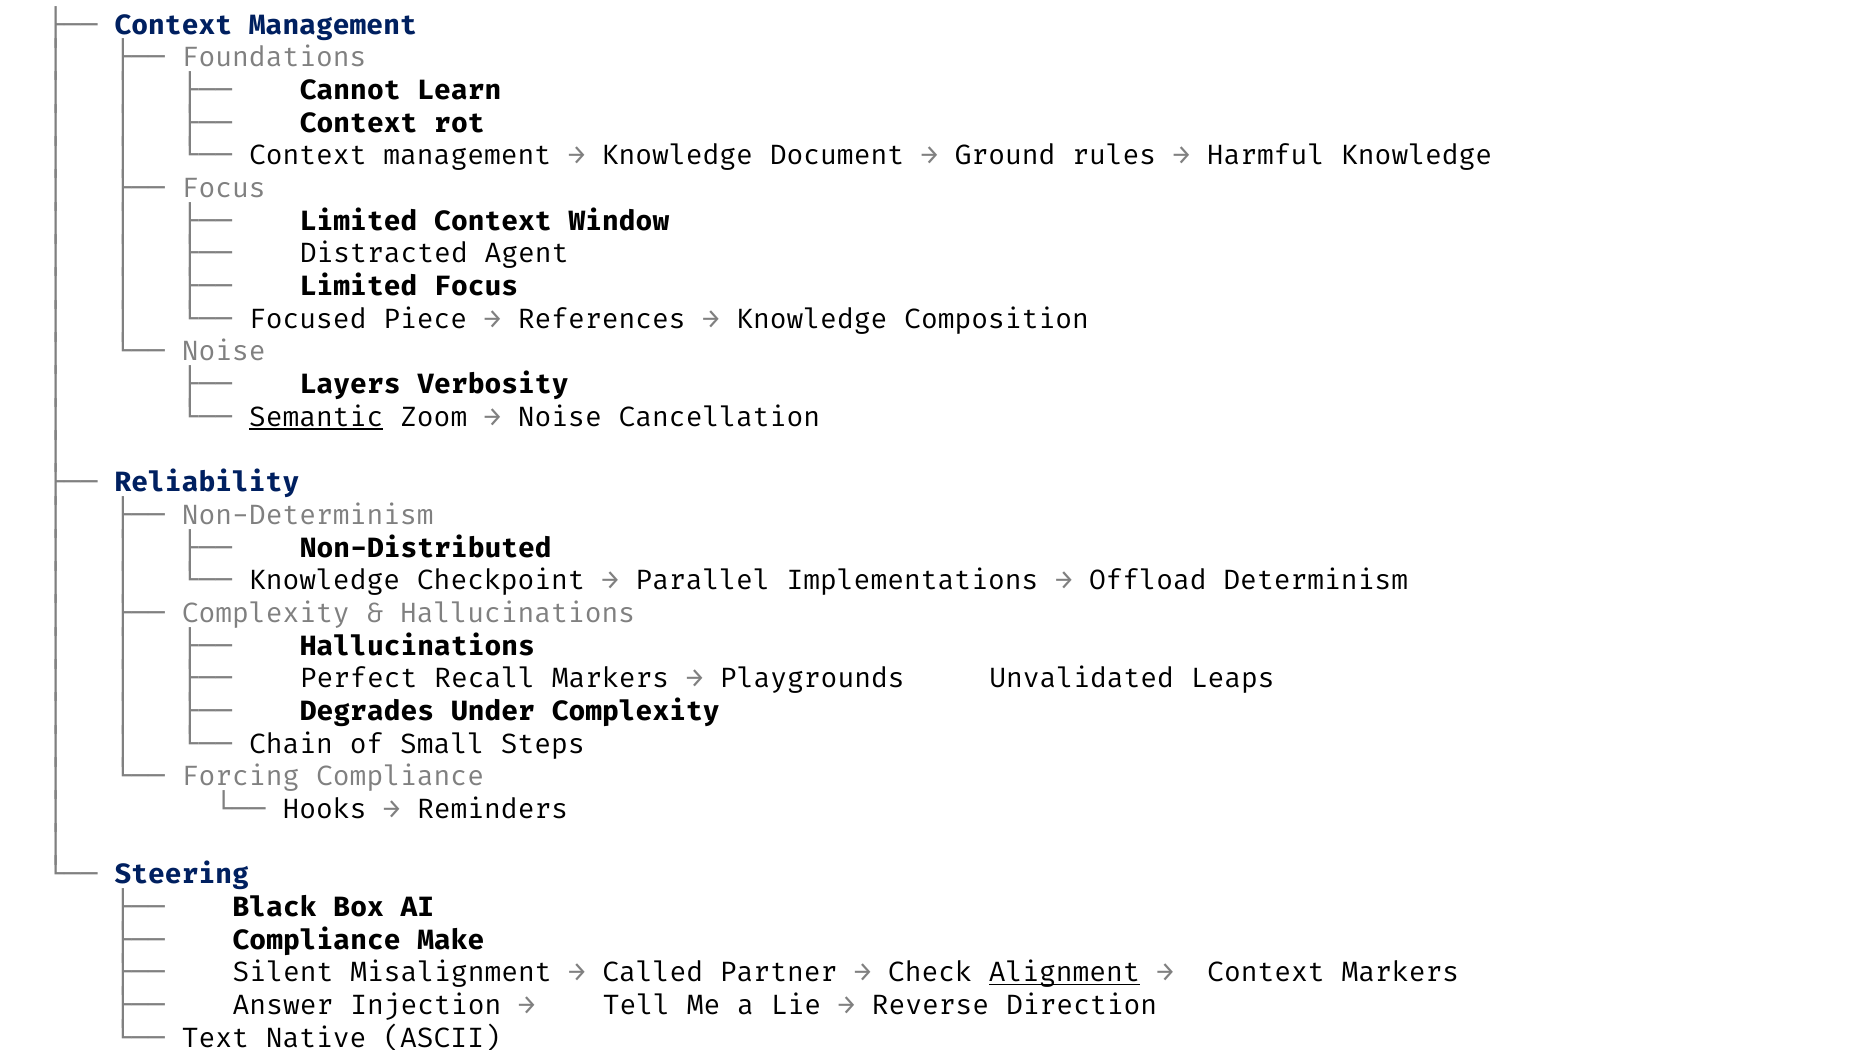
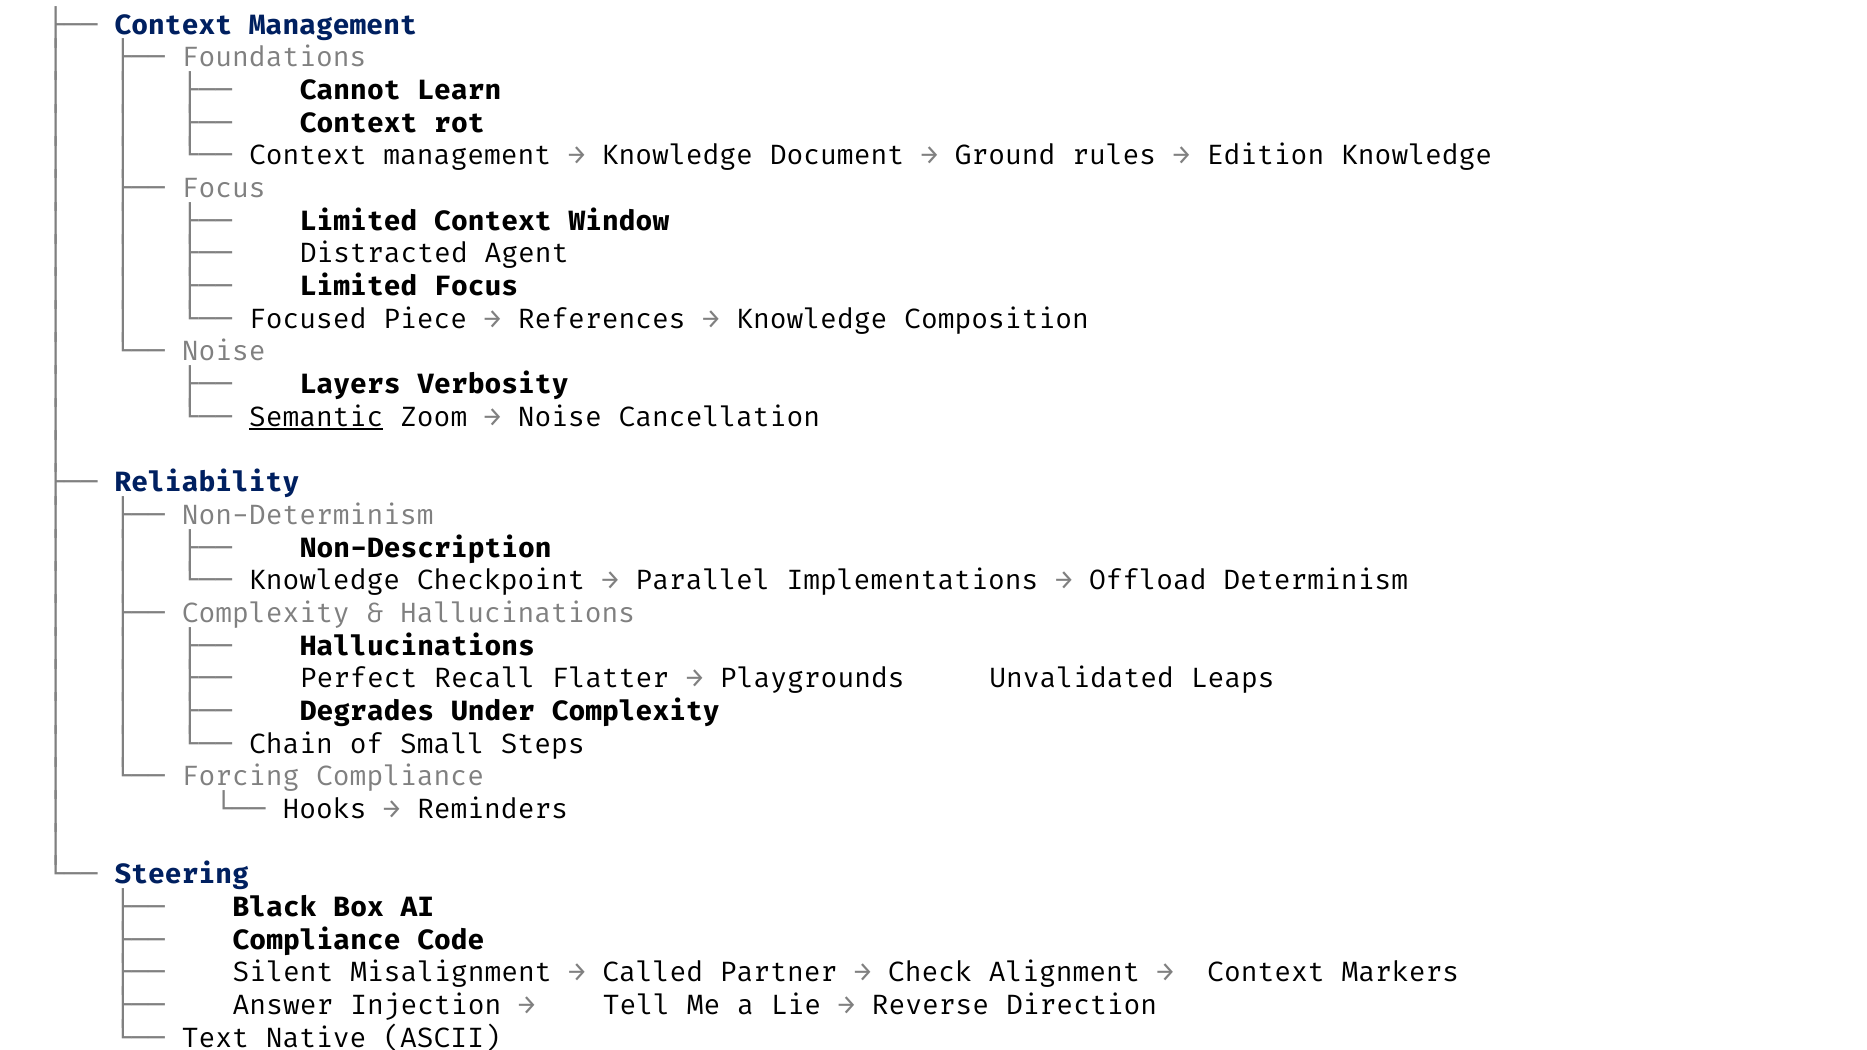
Harmful: Harmful -> Edition
Non-Distributed: Non-Distributed -> Non-Description
Recall Markers: Markers -> Flatter
Make: Make -> Code
Alignment underline: present -> none
